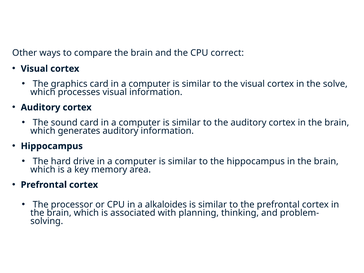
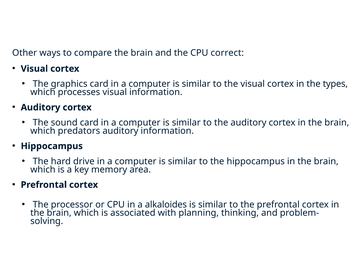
solve: solve -> types
generates: generates -> predators
